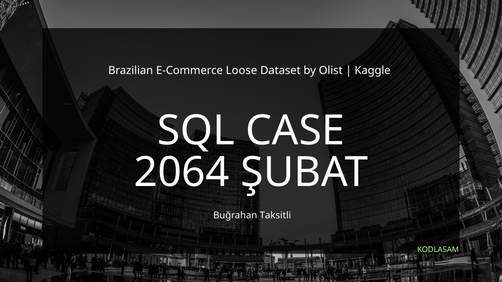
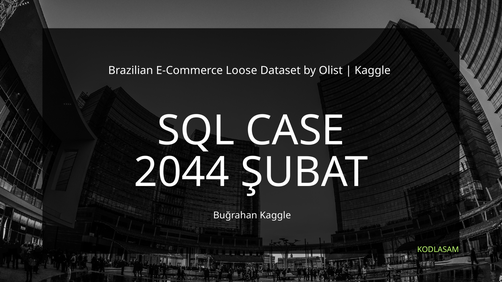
2064: 2064 -> 2044
Buğrahan Taksitli: Taksitli -> Kaggle
